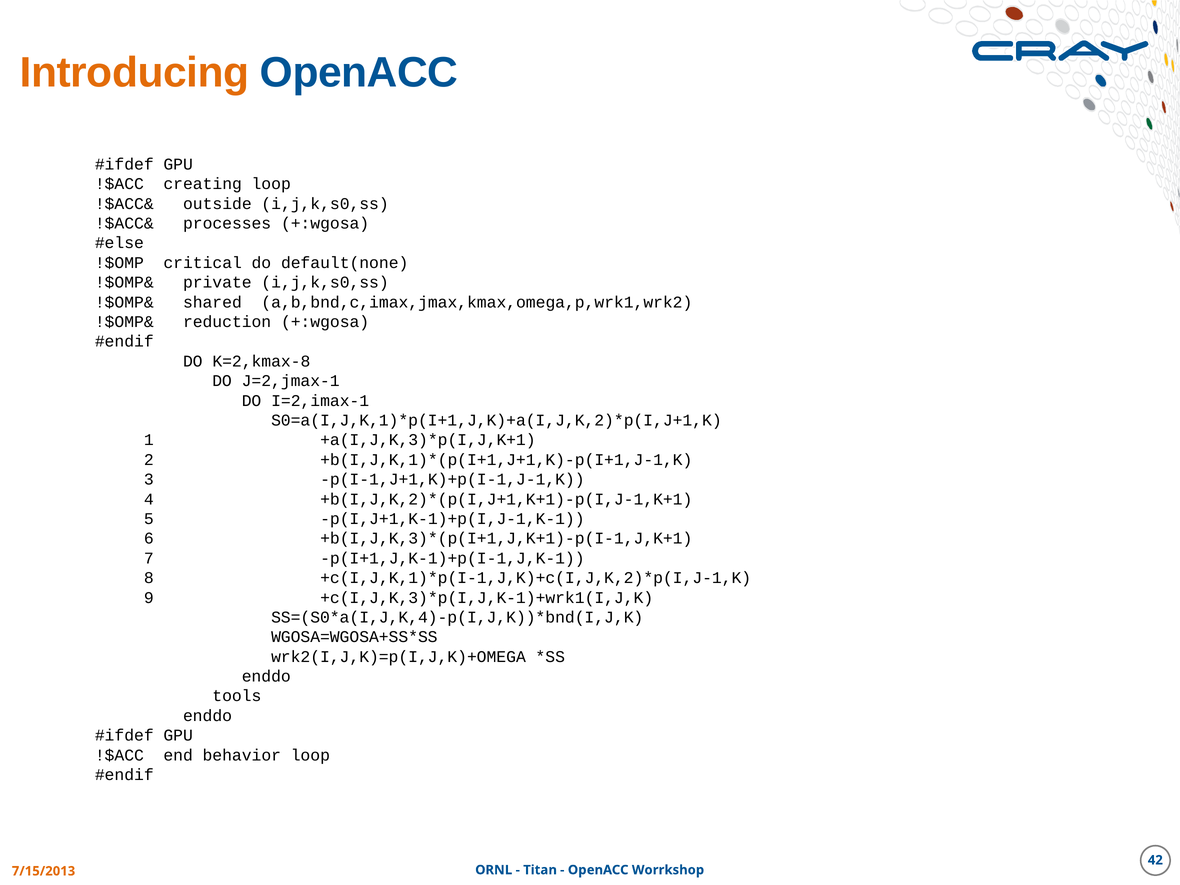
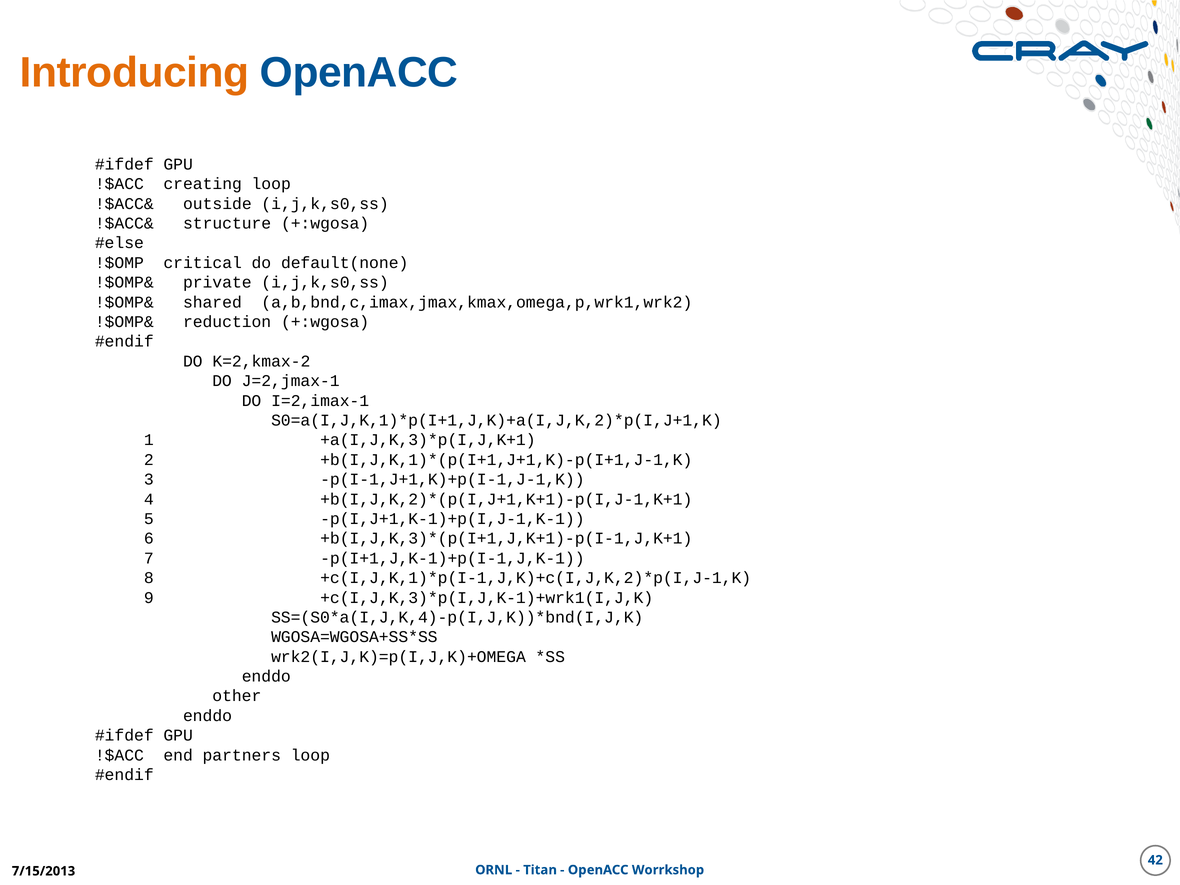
processes: processes -> structure
K=2,kmax-8: K=2,kmax-8 -> K=2,kmax-2
tools: tools -> other
behavior: behavior -> partners
7/15/2013 colour: orange -> black
